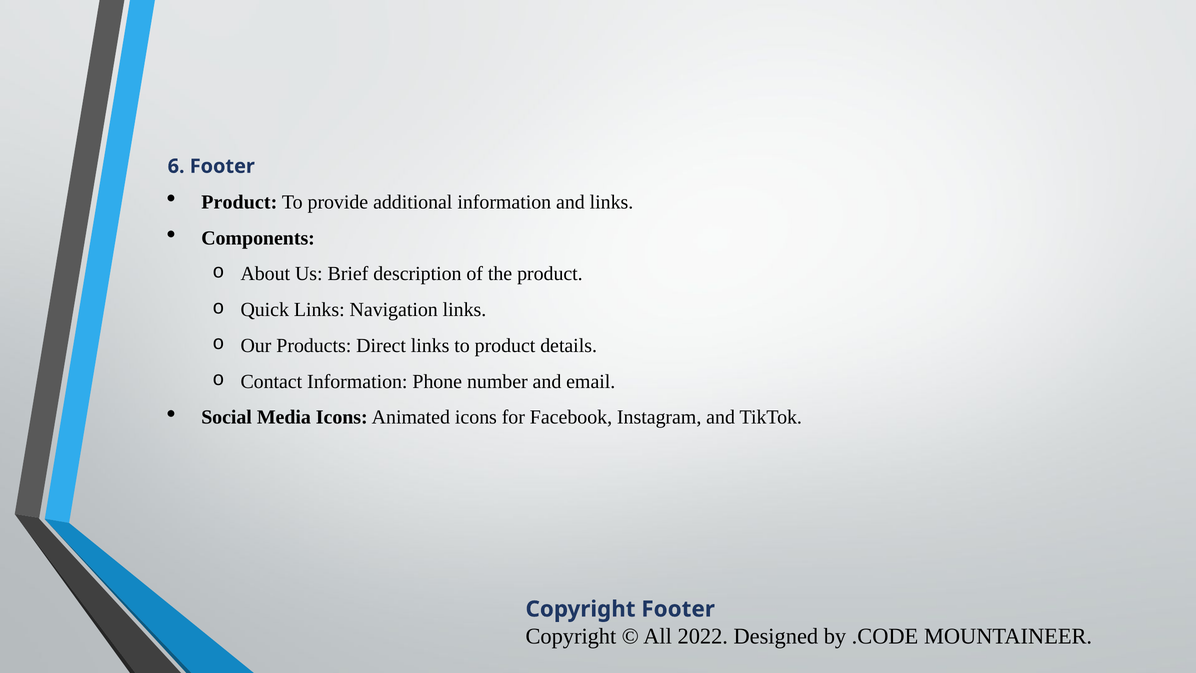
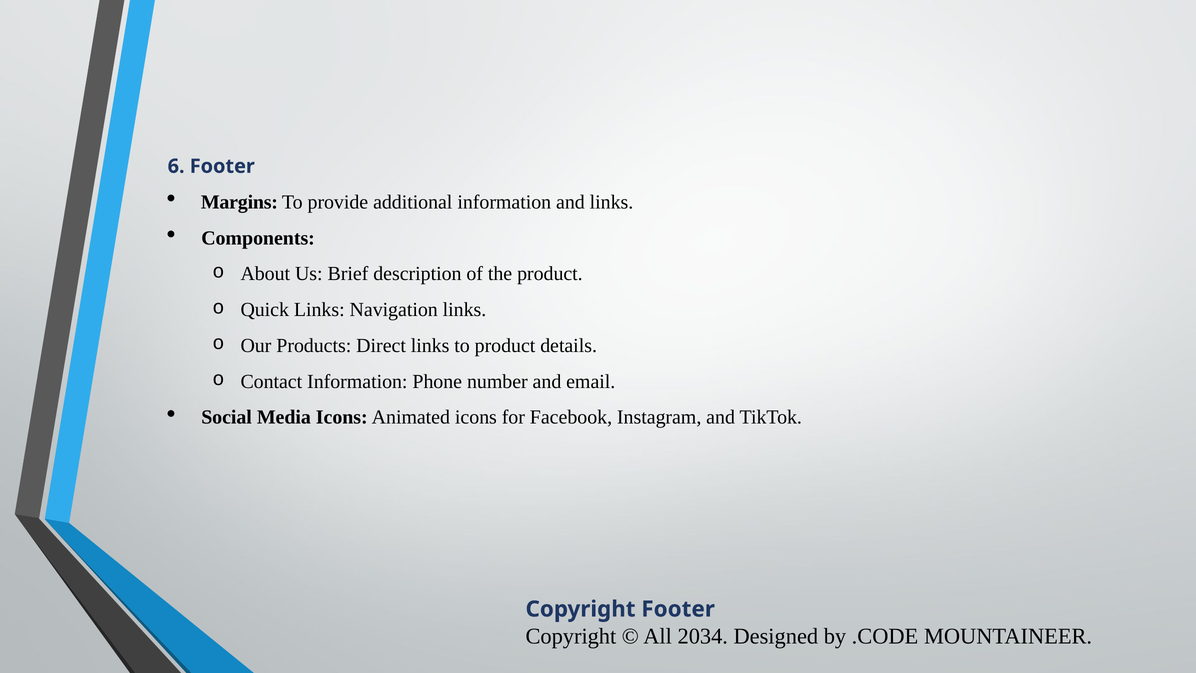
Product at (239, 202): Product -> Margins
2022: 2022 -> 2034
